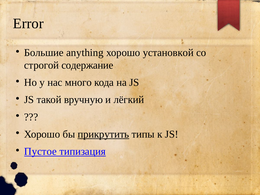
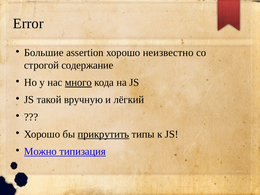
anything: anything -> assertion
установкой: установкой -> неизвестно
много underline: none -> present
Пустое: Пустое -> Можно
